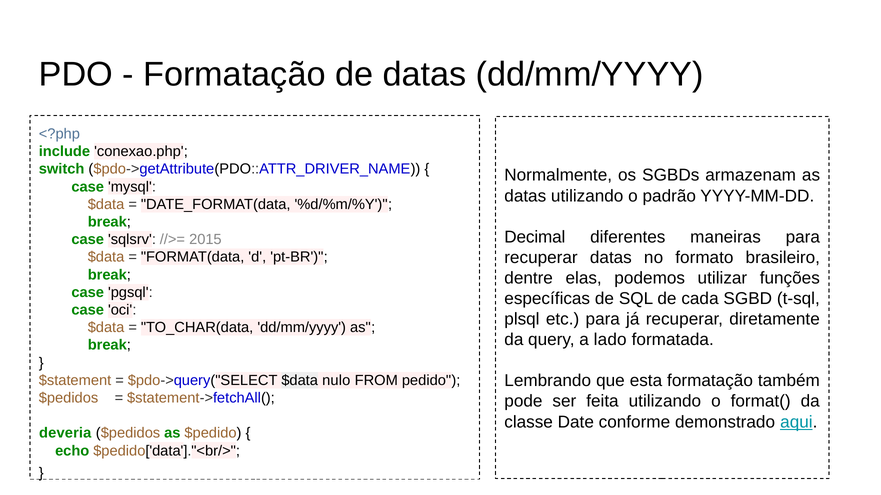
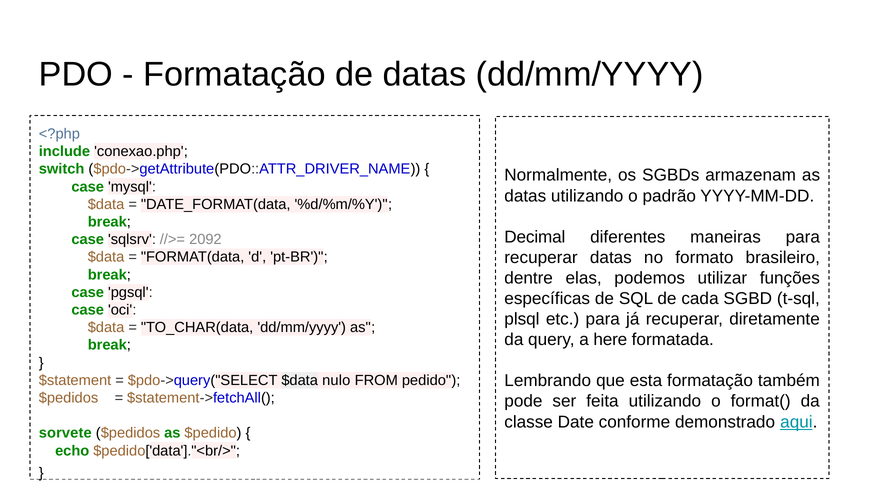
2015: 2015 -> 2092
lado: lado -> here
deveria: deveria -> sorvete
